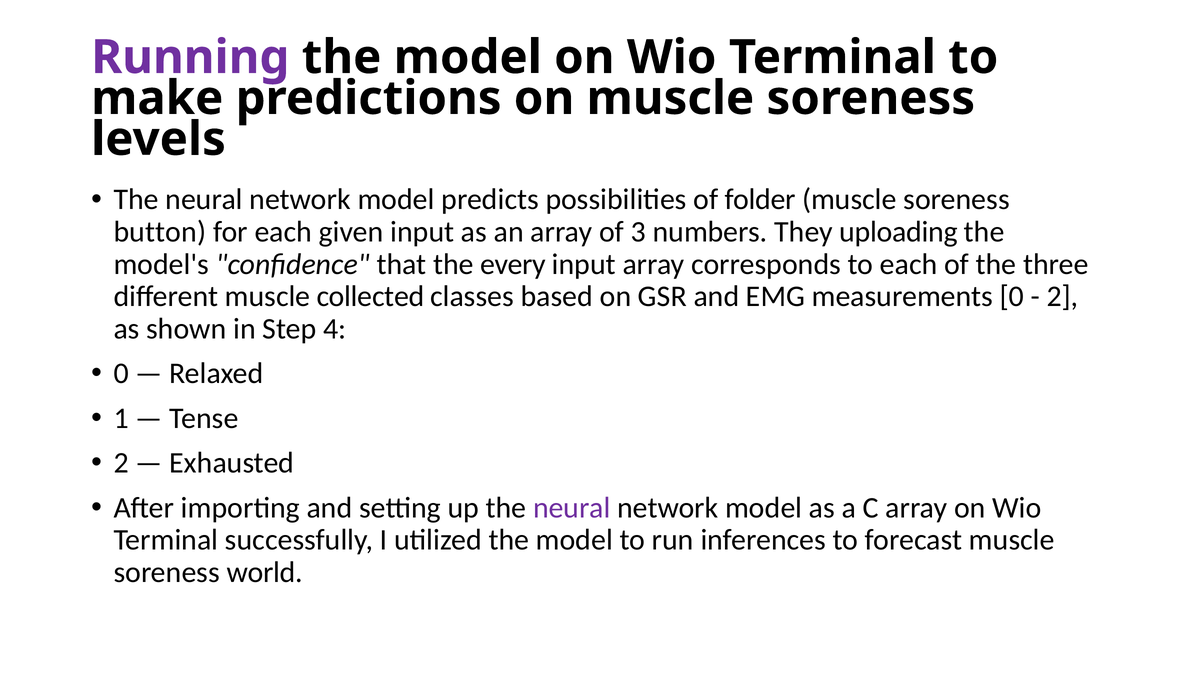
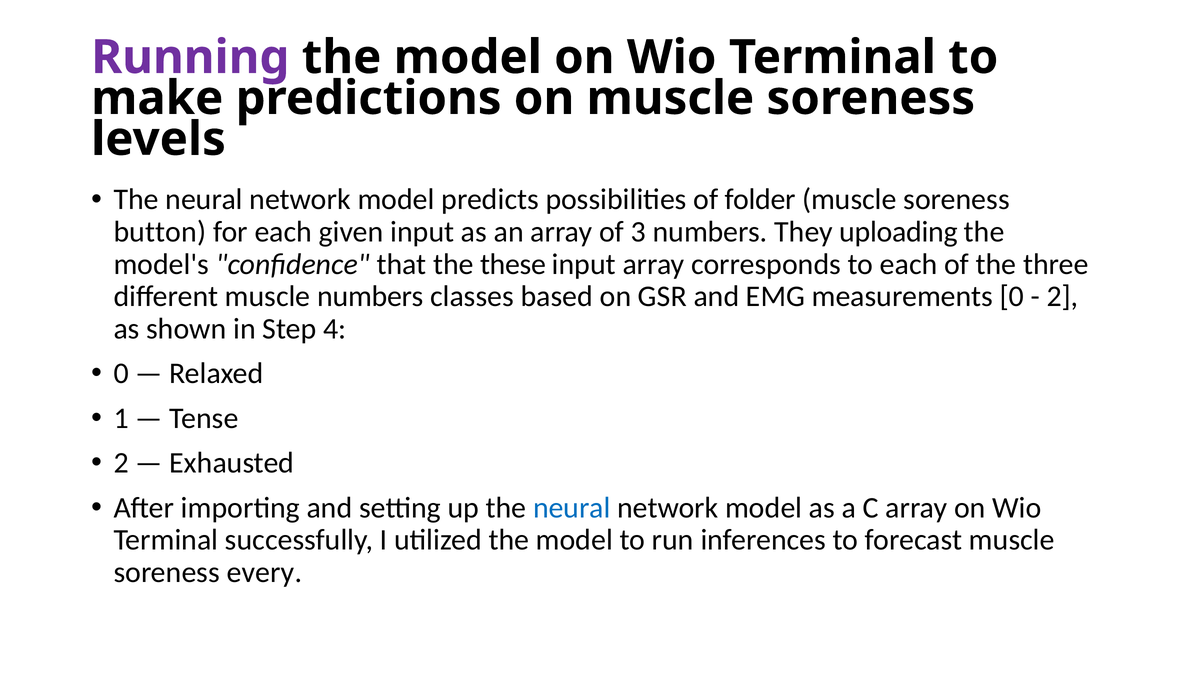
every: every -> these
muscle collected: collected -> numbers
neural at (572, 508) colour: purple -> blue
world: world -> every
